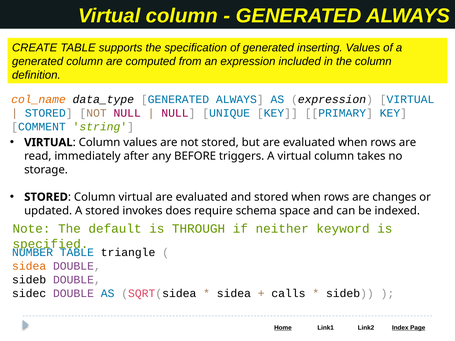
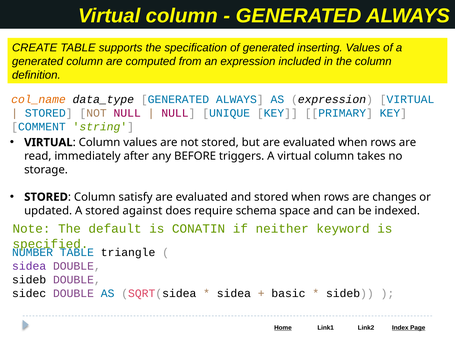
Column virtual: virtual -> satisfy
invokes: invokes -> against
THROUGH: THROUGH -> CONATIN
sidea at (29, 266) colour: orange -> purple
calls: calls -> basic
